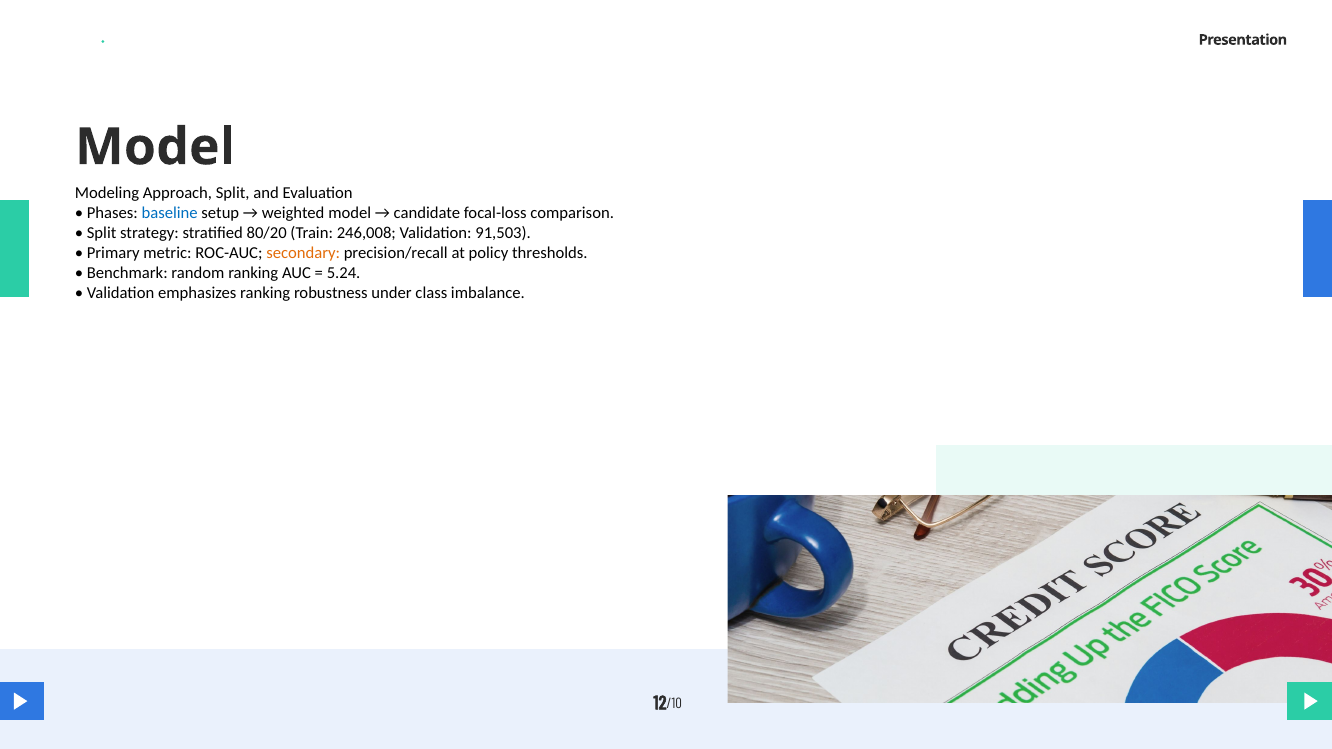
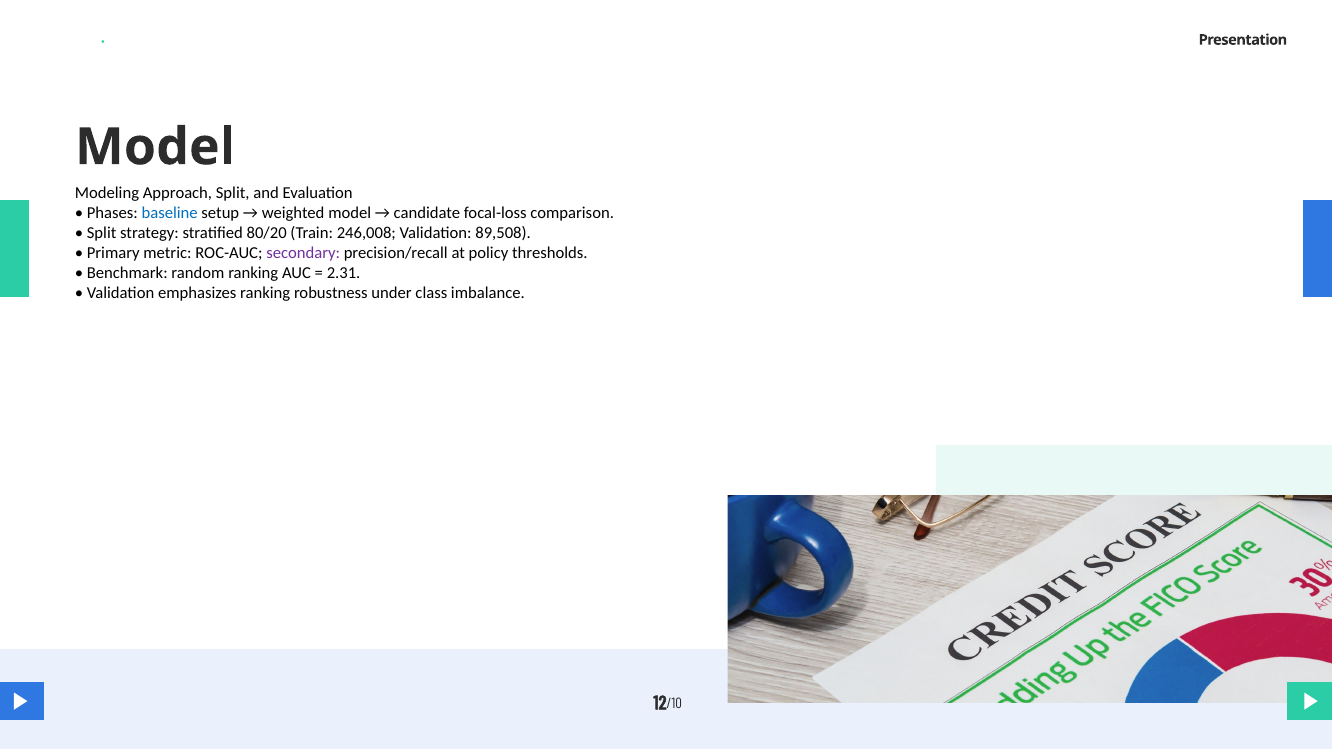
91,503: 91,503 -> 89,508
secondary colour: orange -> purple
5.24: 5.24 -> 2.31
